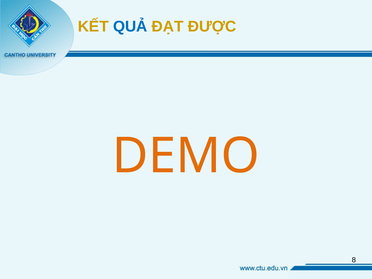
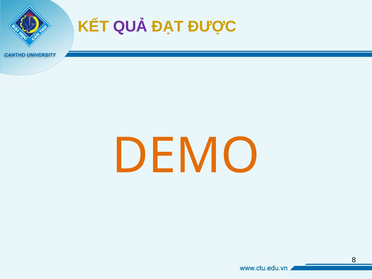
QUẢ colour: blue -> purple
